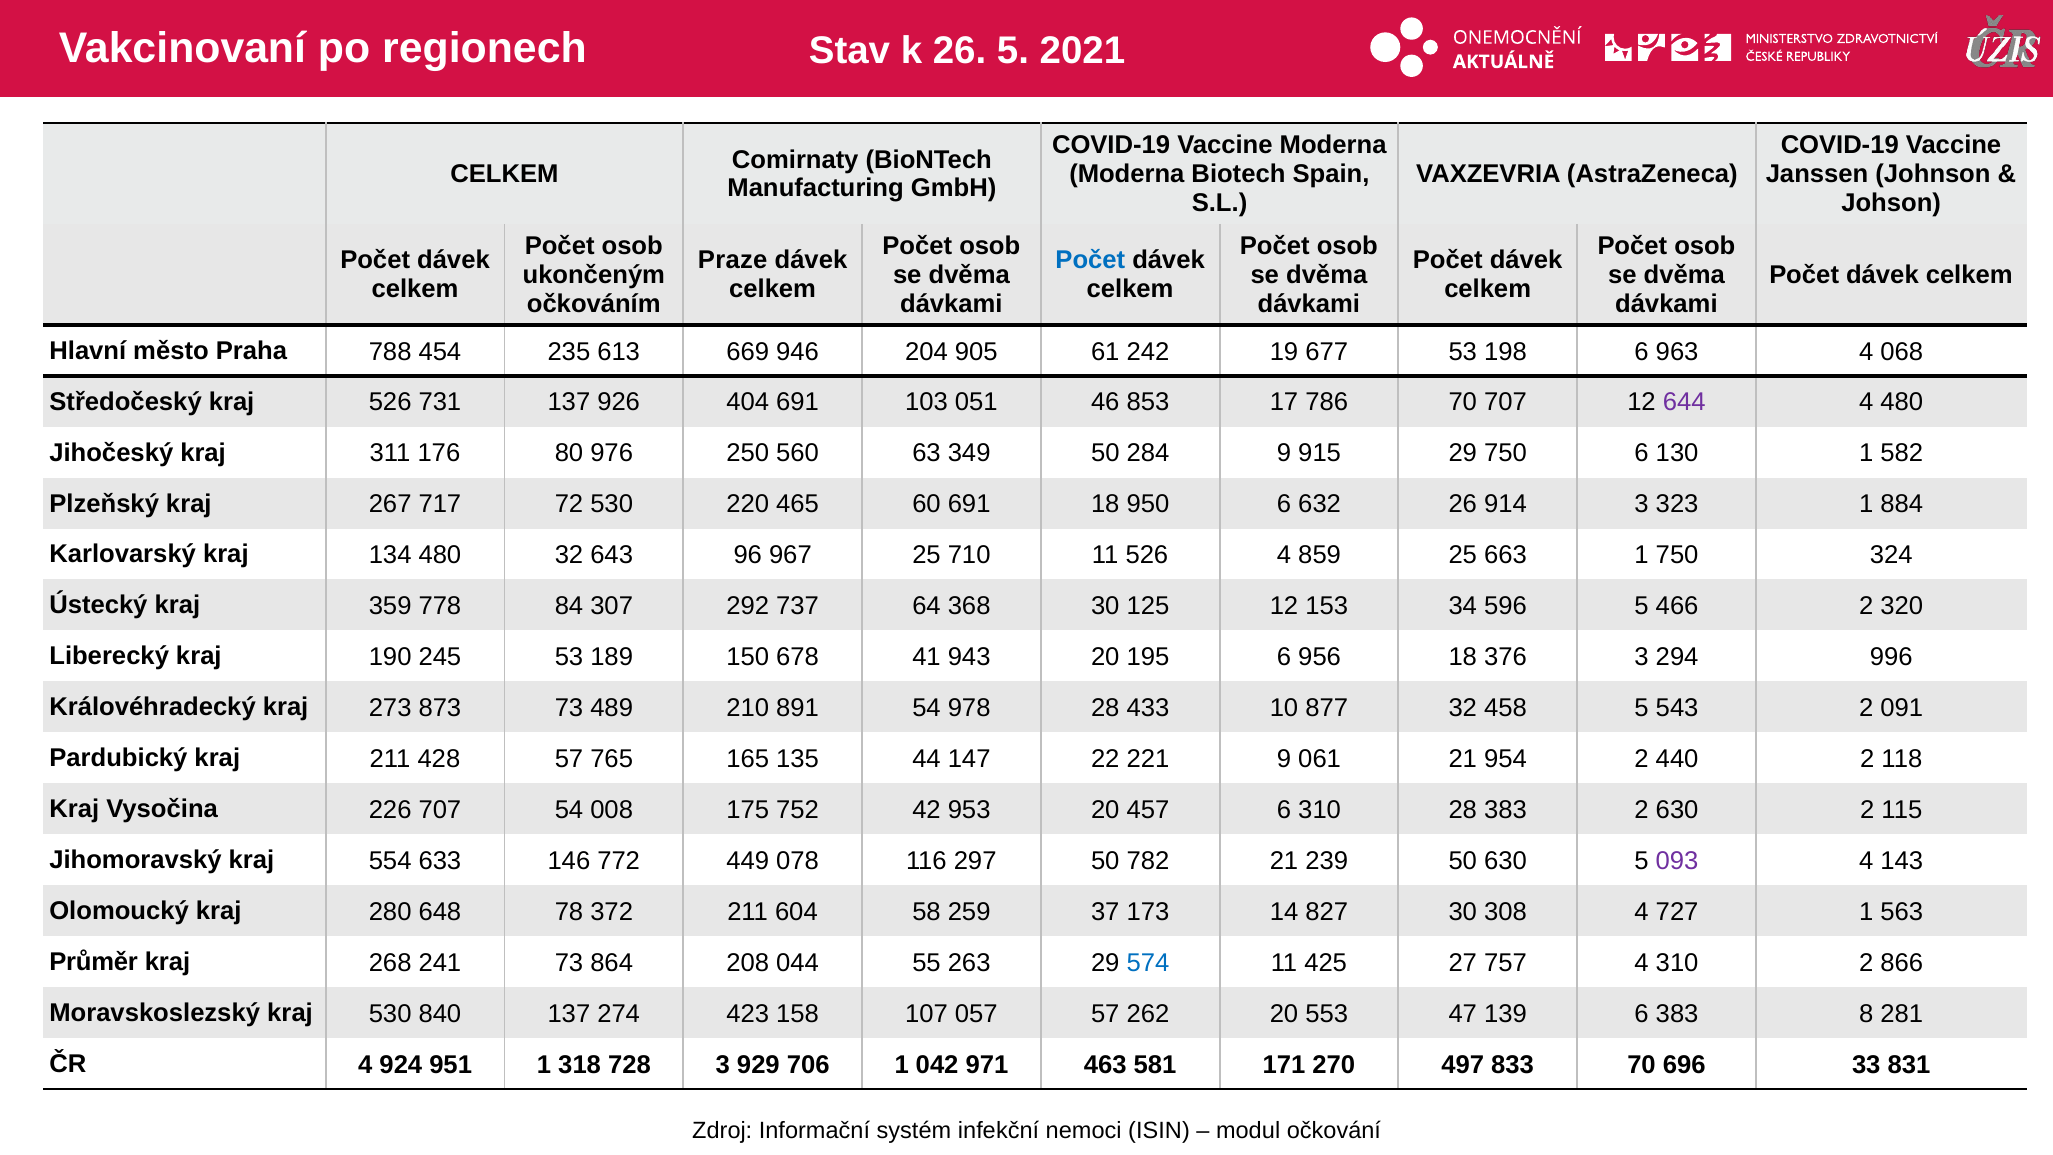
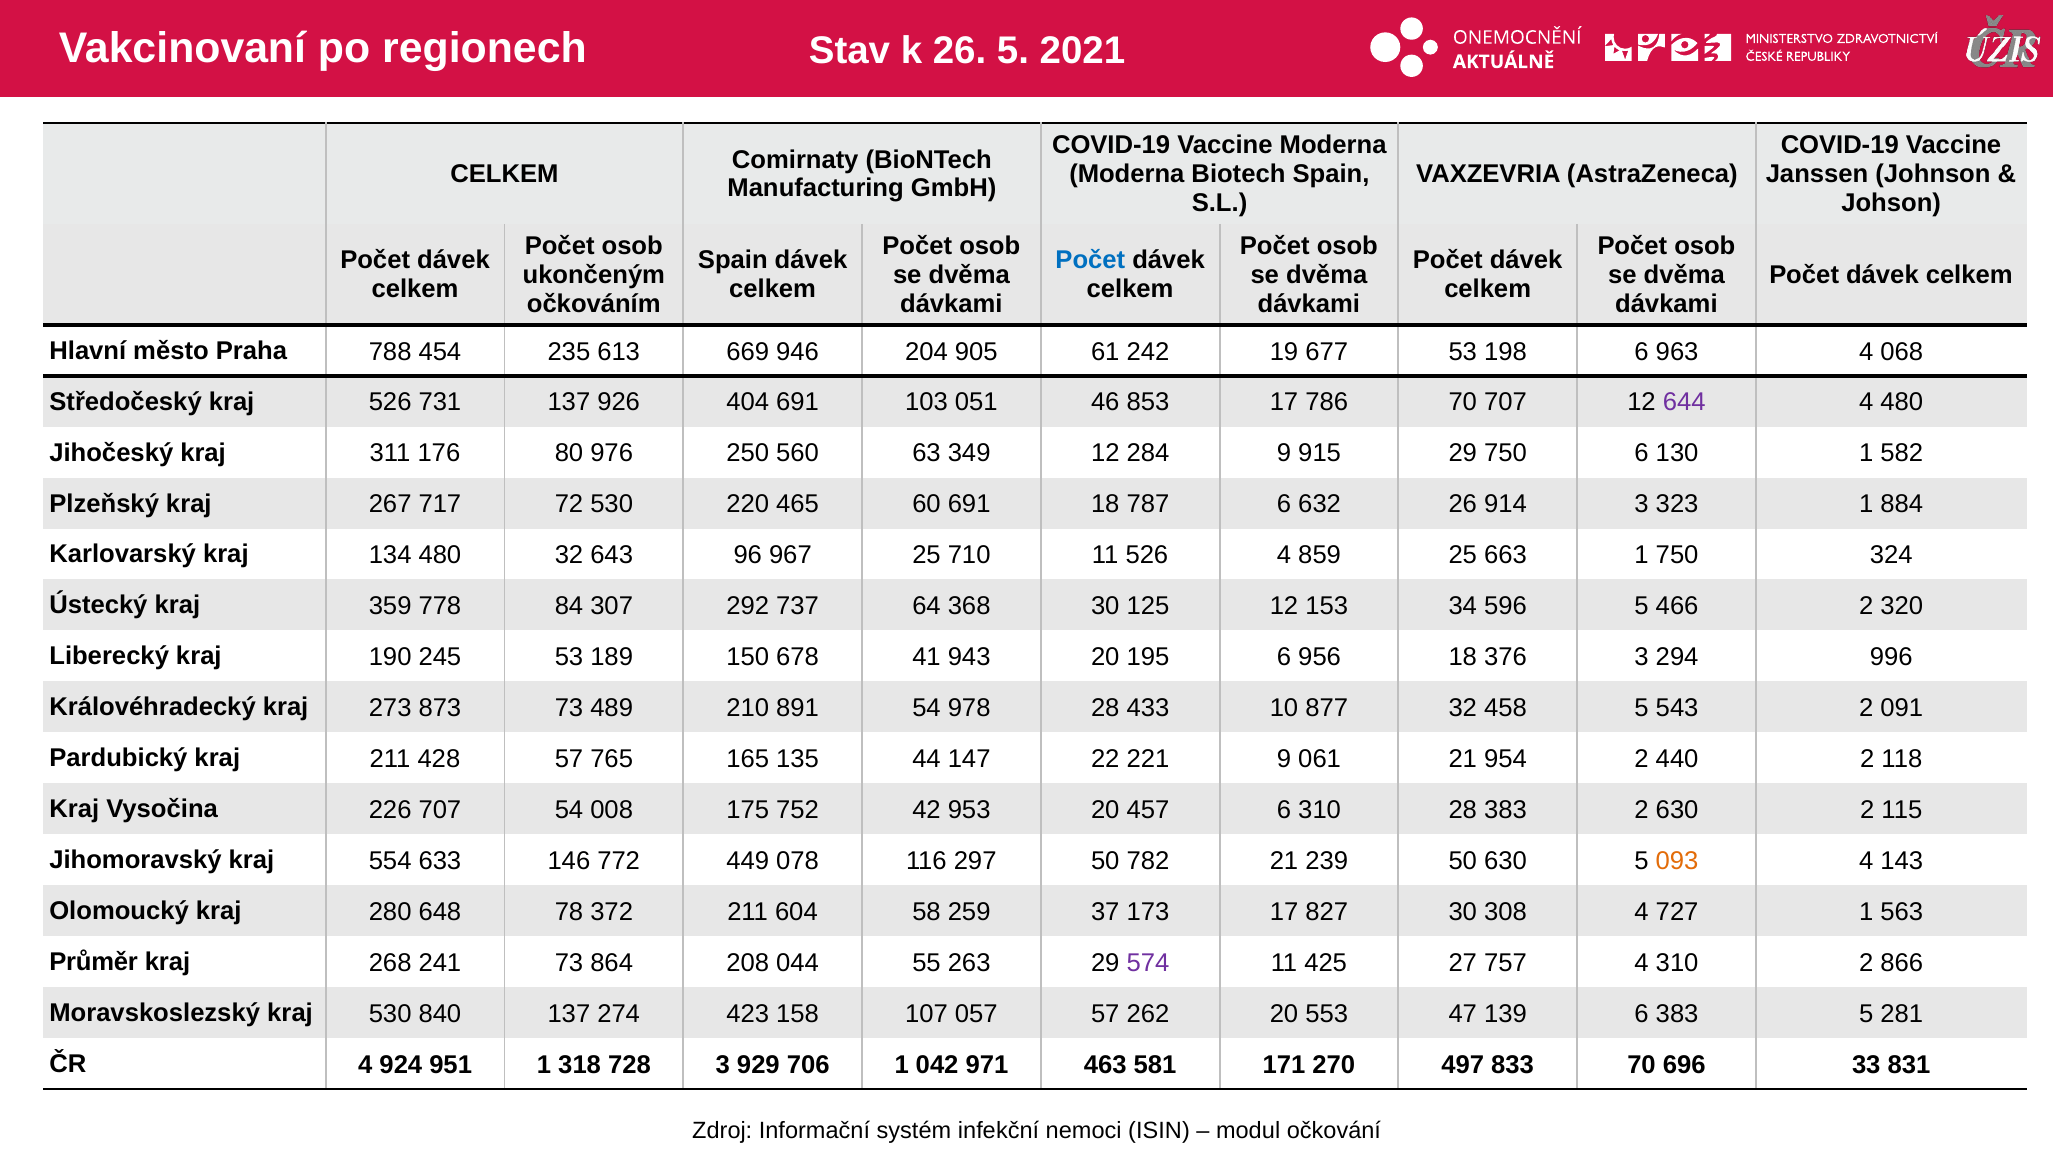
Praze at (733, 260): Praze -> Spain
349 50: 50 -> 12
950: 950 -> 787
093 colour: purple -> orange
173 14: 14 -> 17
574 colour: blue -> purple
383 8: 8 -> 5
